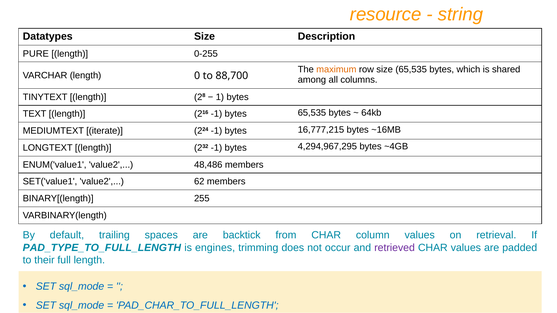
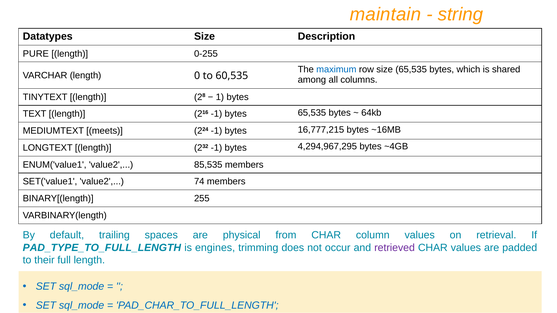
resource: resource -> maintain
maximum colour: orange -> blue
88,700: 88,700 -> 60,535
iterate: iterate -> meets
48,486: 48,486 -> 85,535
62: 62 -> 74
backtick: backtick -> physical
